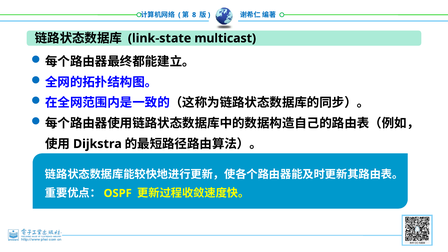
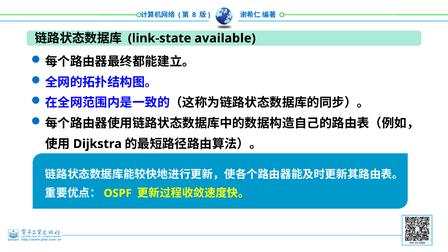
multicast: multicast -> available
